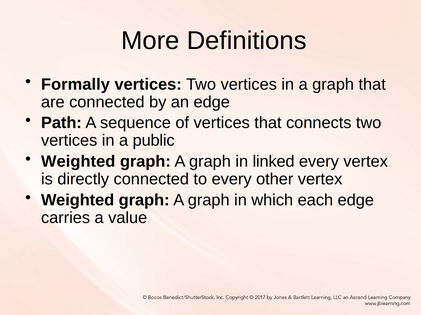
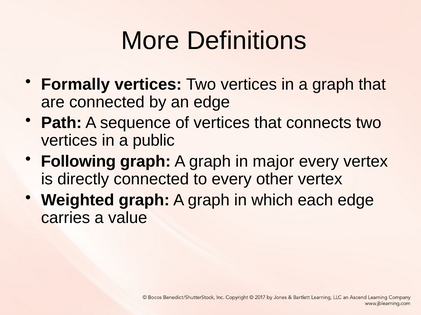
Weighted at (78, 162): Weighted -> Following
linked: linked -> major
